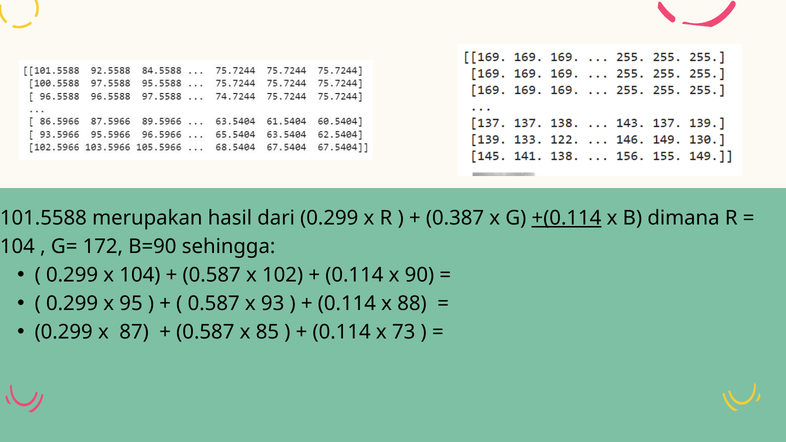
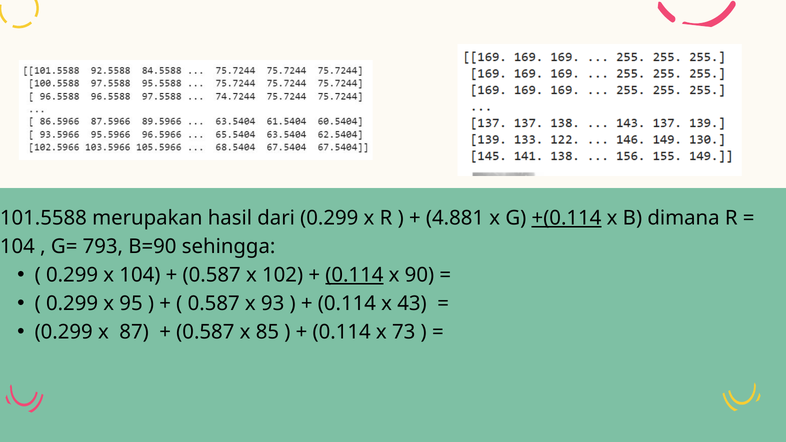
0.387: 0.387 -> 4.881
172: 172 -> 793
0.114 at (354, 275) underline: none -> present
88: 88 -> 43
